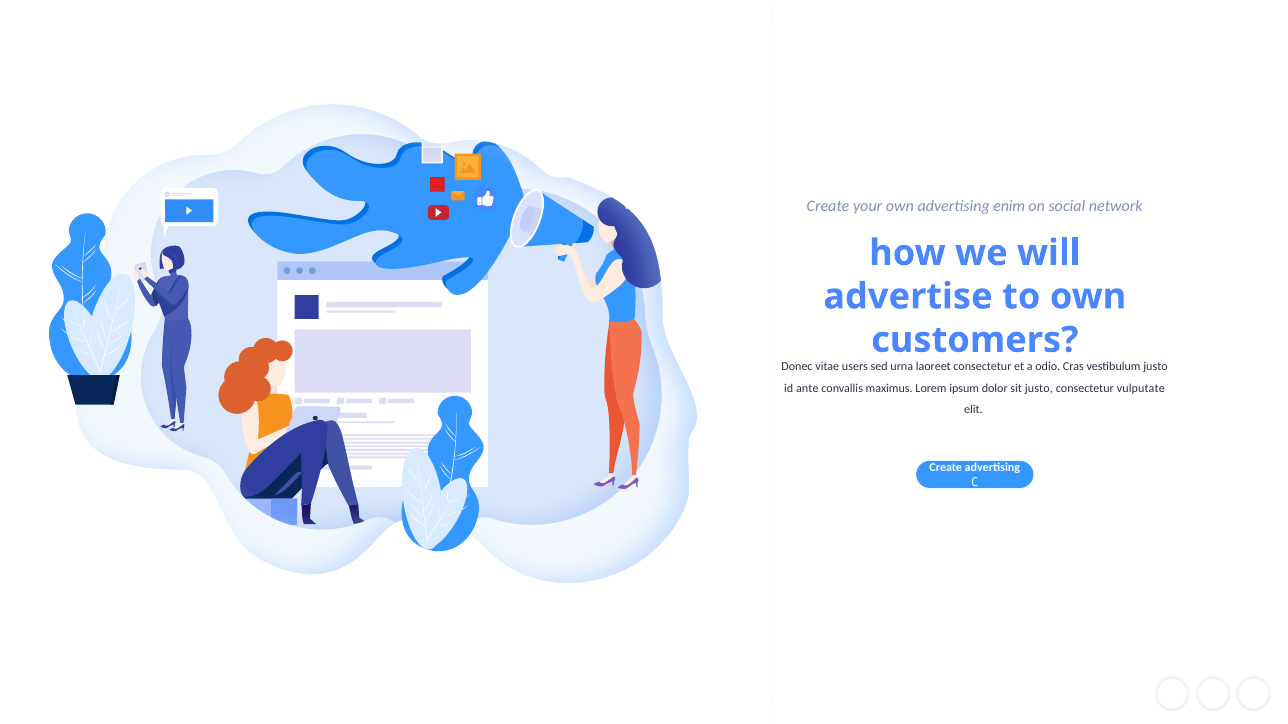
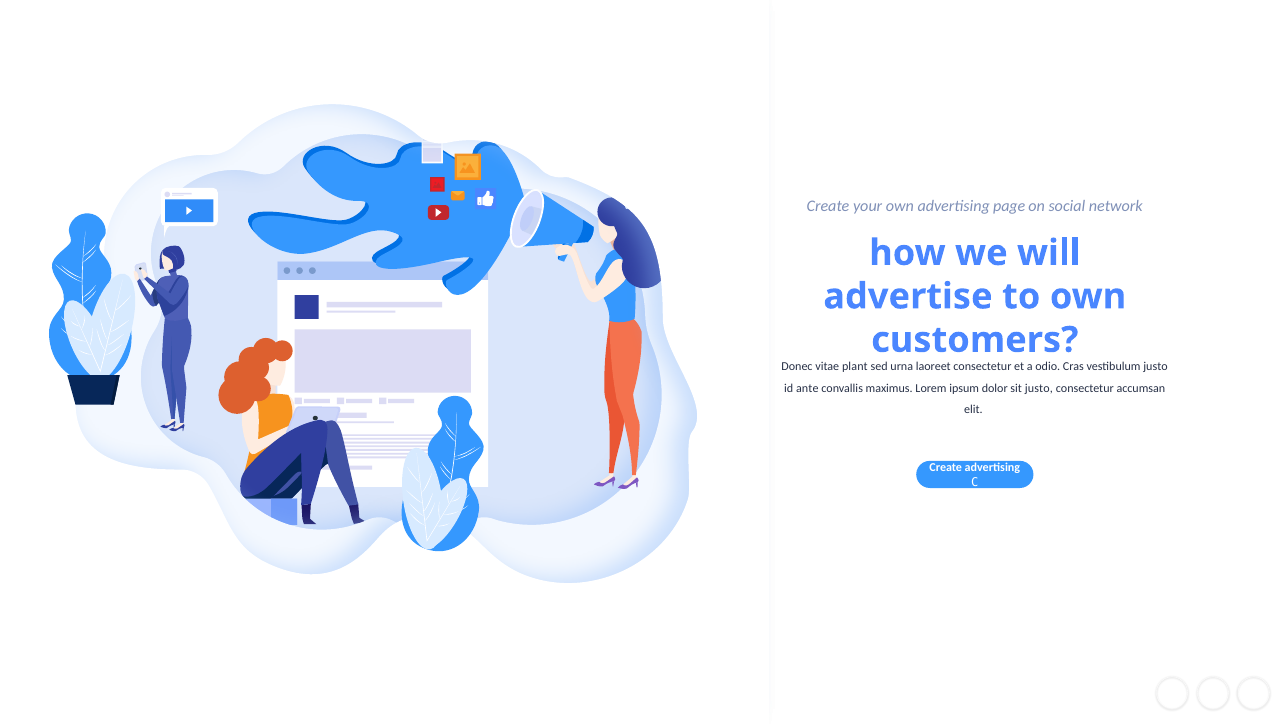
enim: enim -> page
users: users -> plant
vulputate: vulputate -> accumsan
